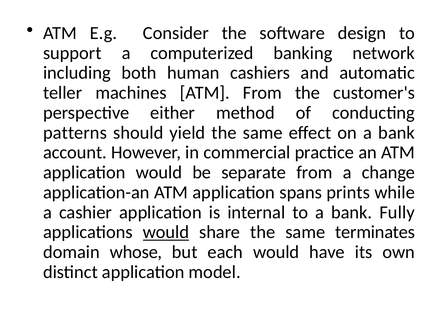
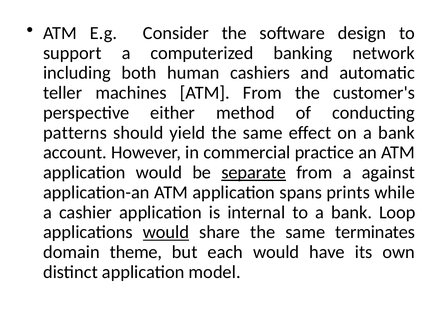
separate underline: none -> present
change: change -> against
Fully: Fully -> Loop
whose: whose -> theme
